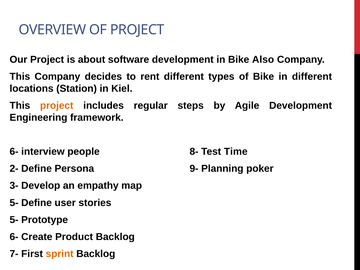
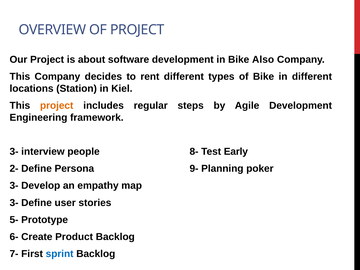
6- at (14, 152): 6- -> 3-
Time: Time -> Early
5- at (14, 203): 5- -> 3-
sprint colour: orange -> blue
